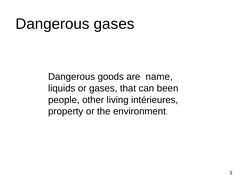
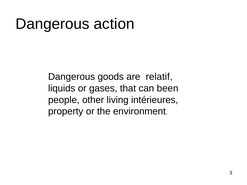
Dangerous gases: gases -> action
name: name -> relatif
